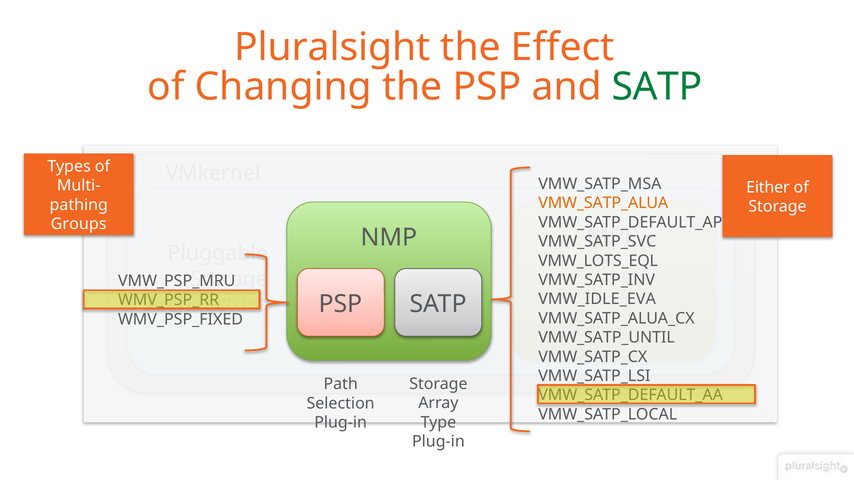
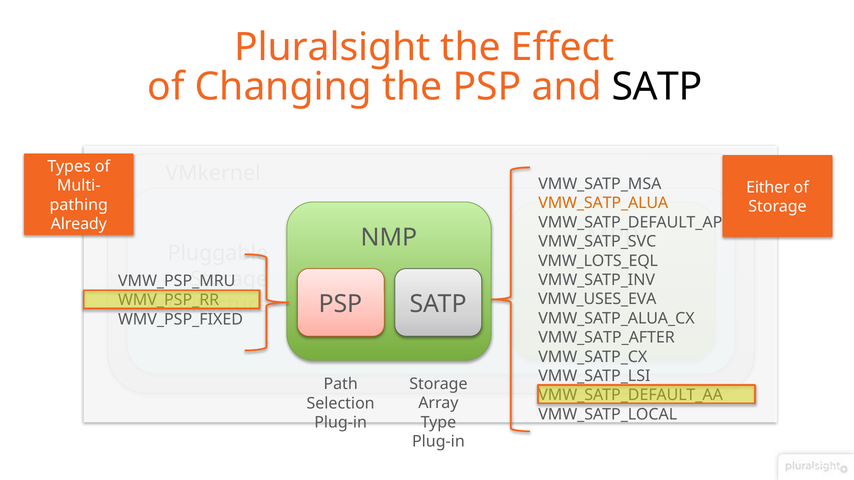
SATP at (657, 87) colour: green -> black
Groups: Groups -> Already
VMW_IDLE_EVA: VMW_IDLE_EVA -> VMW_USES_EVA
VMW_SATP_UNTIL: VMW_SATP_UNTIL -> VMW_SATP_AFTER
